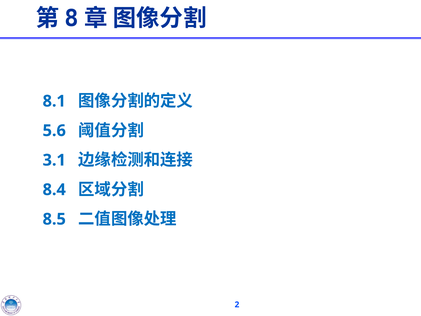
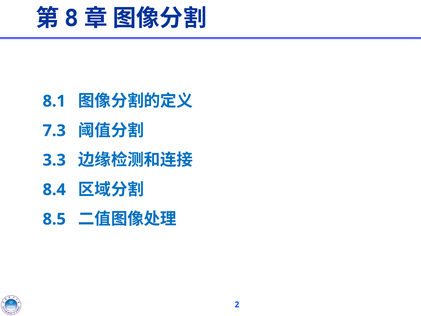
5.6: 5.6 -> 7.3
3.1: 3.1 -> 3.3
